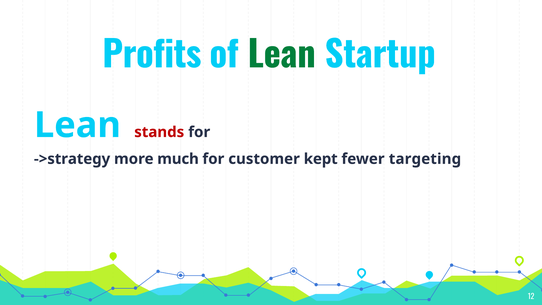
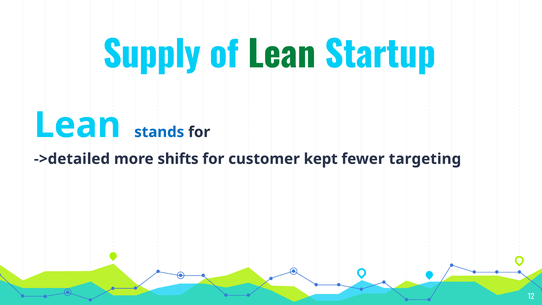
Profits: Profits -> Supply
stands colour: red -> blue
->strategy: ->strategy -> ->detailed
much: much -> shifts
